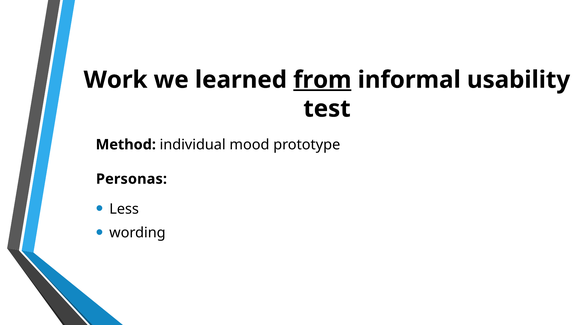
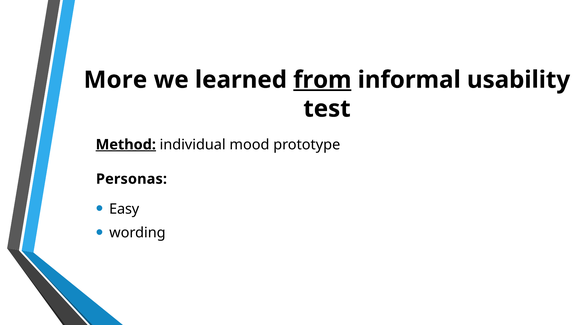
Work: Work -> More
Method underline: none -> present
Less: Less -> Easy
